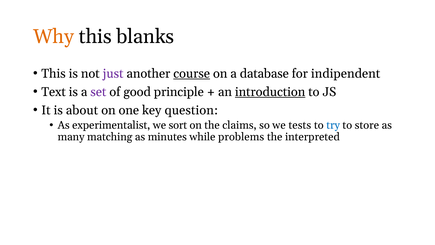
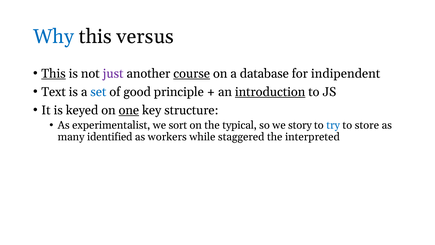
Why colour: orange -> blue
blanks: blanks -> versus
This at (54, 74) underline: none -> present
set colour: purple -> blue
about: about -> keyed
one underline: none -> present
question: question -> structure
claims: claims -> typical
tests: tests -> story
matching: matching -> identified
minutes: minutes -> workers
problems: problems -> staggered
